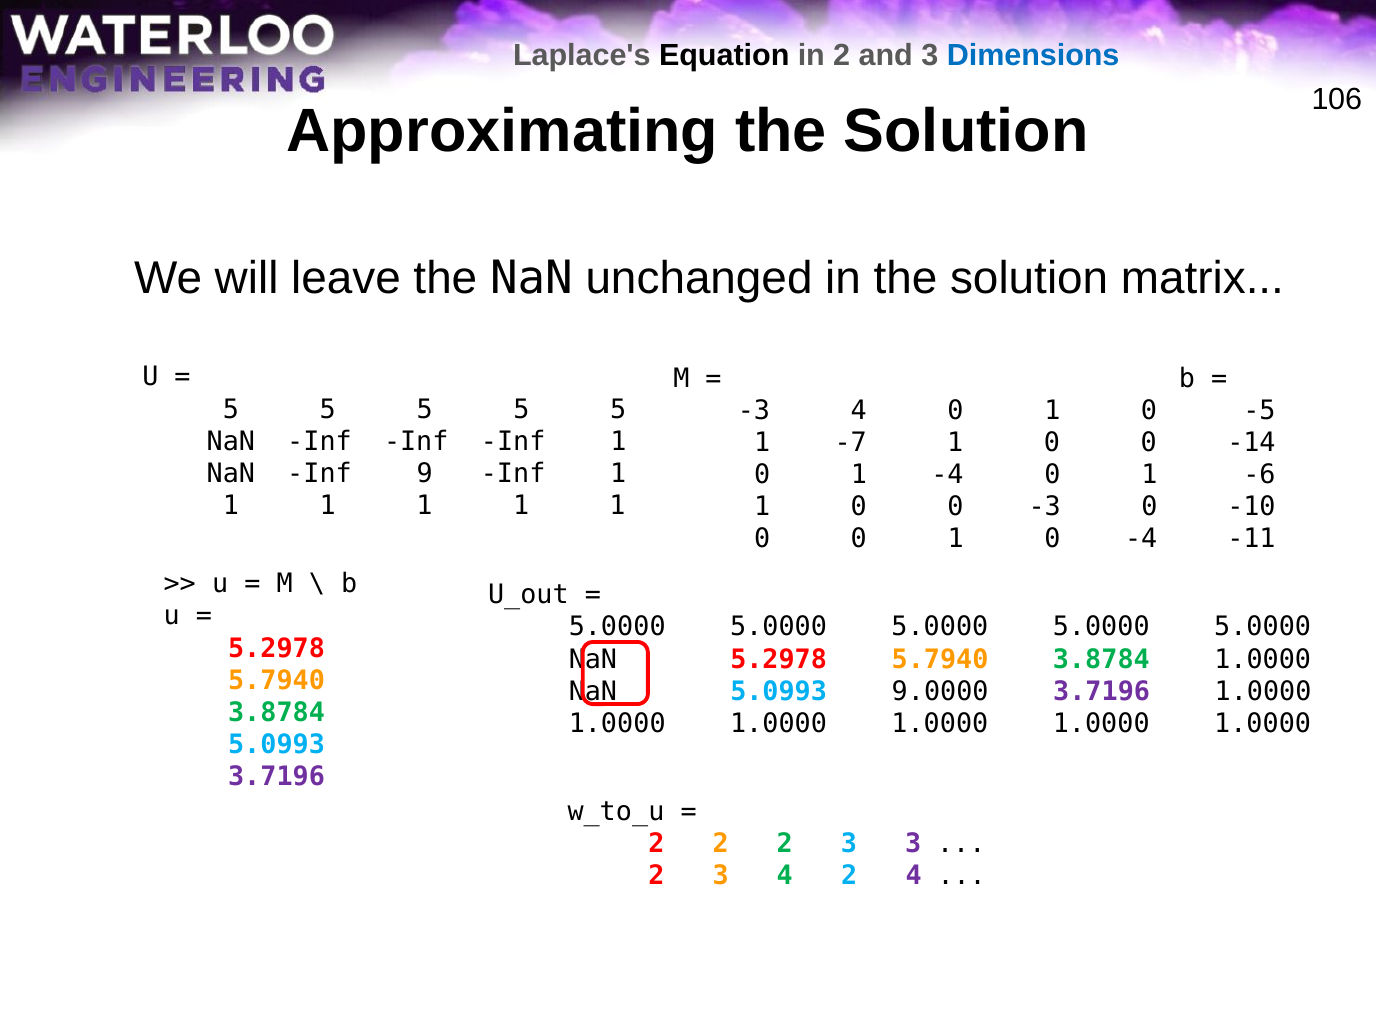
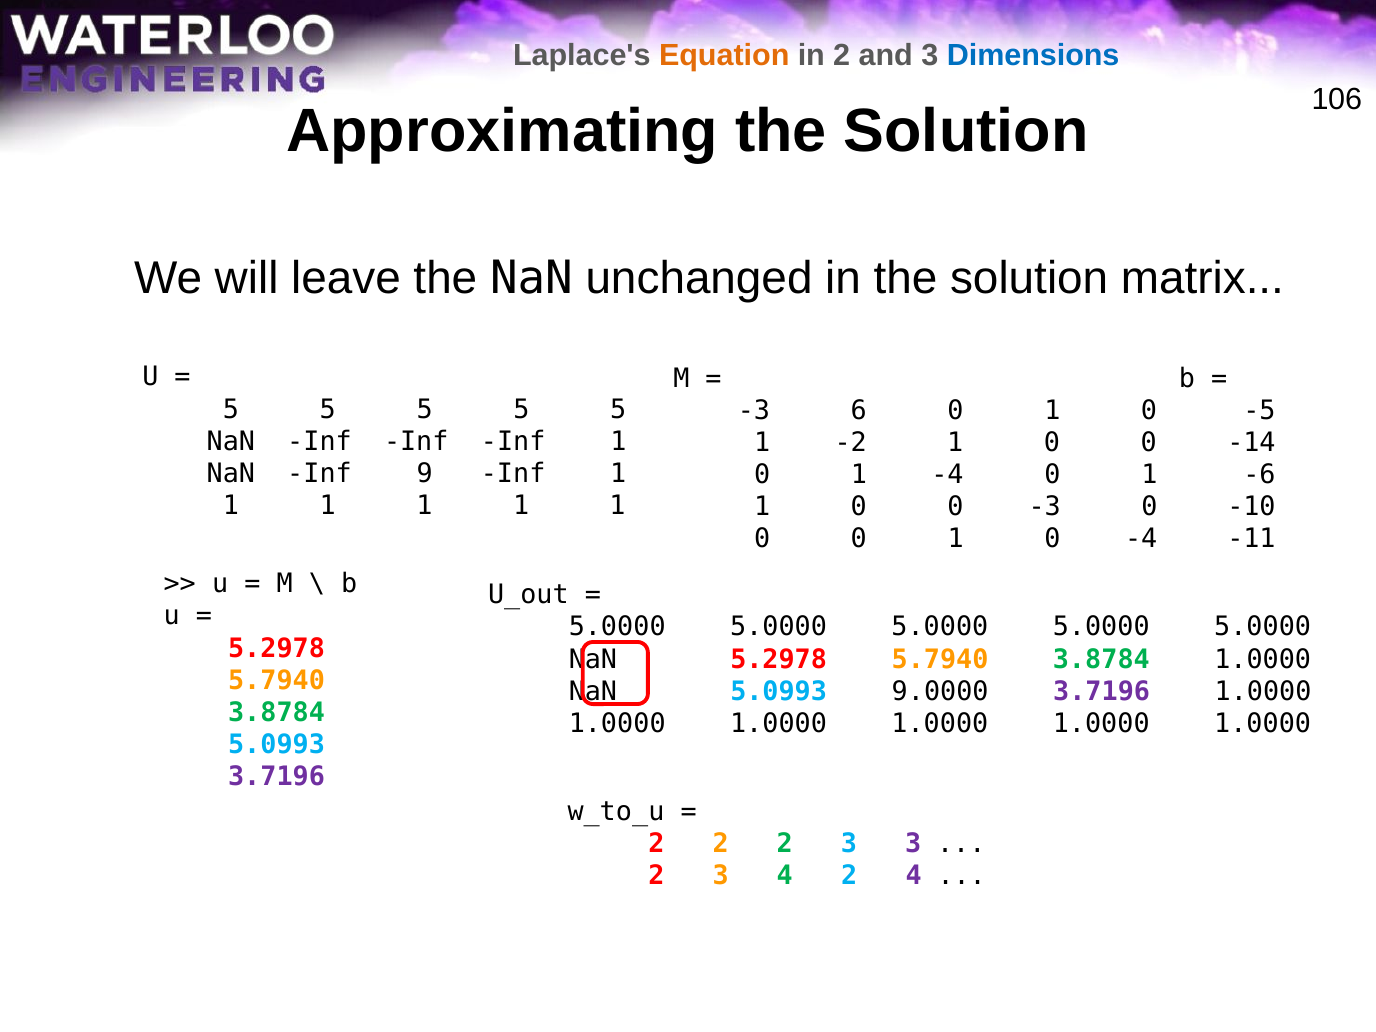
Equation colour: black -> orange
-3 4: 4 -> 6
-7: -7 -> -2
